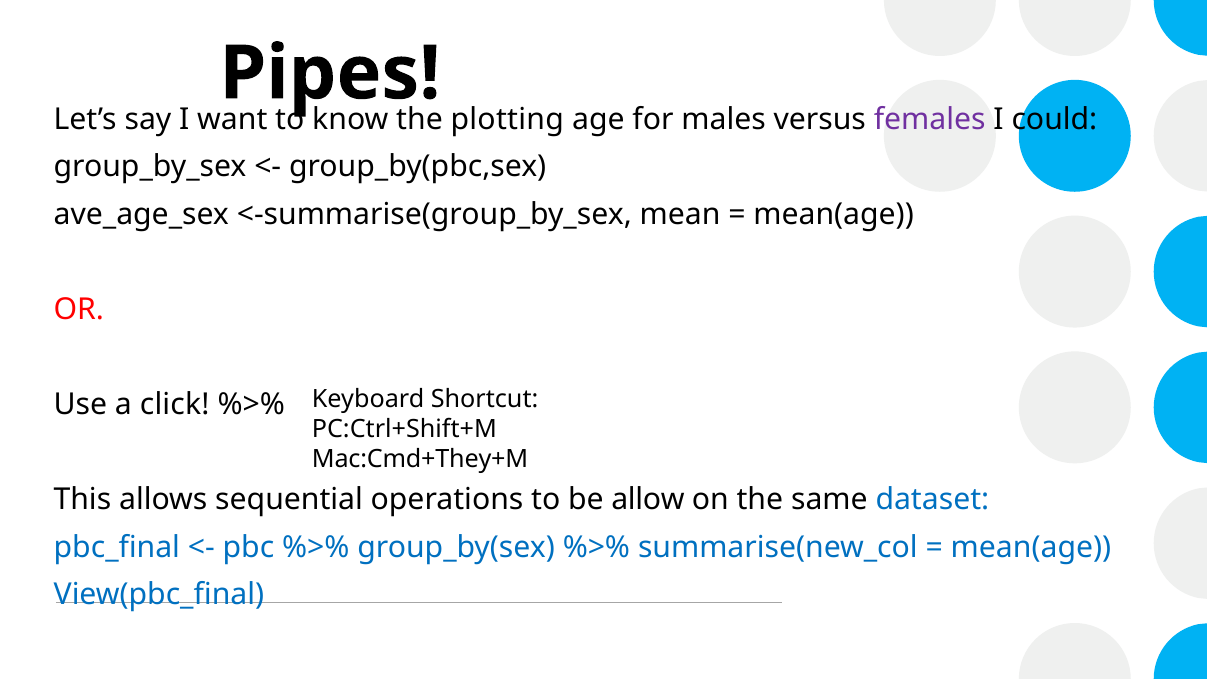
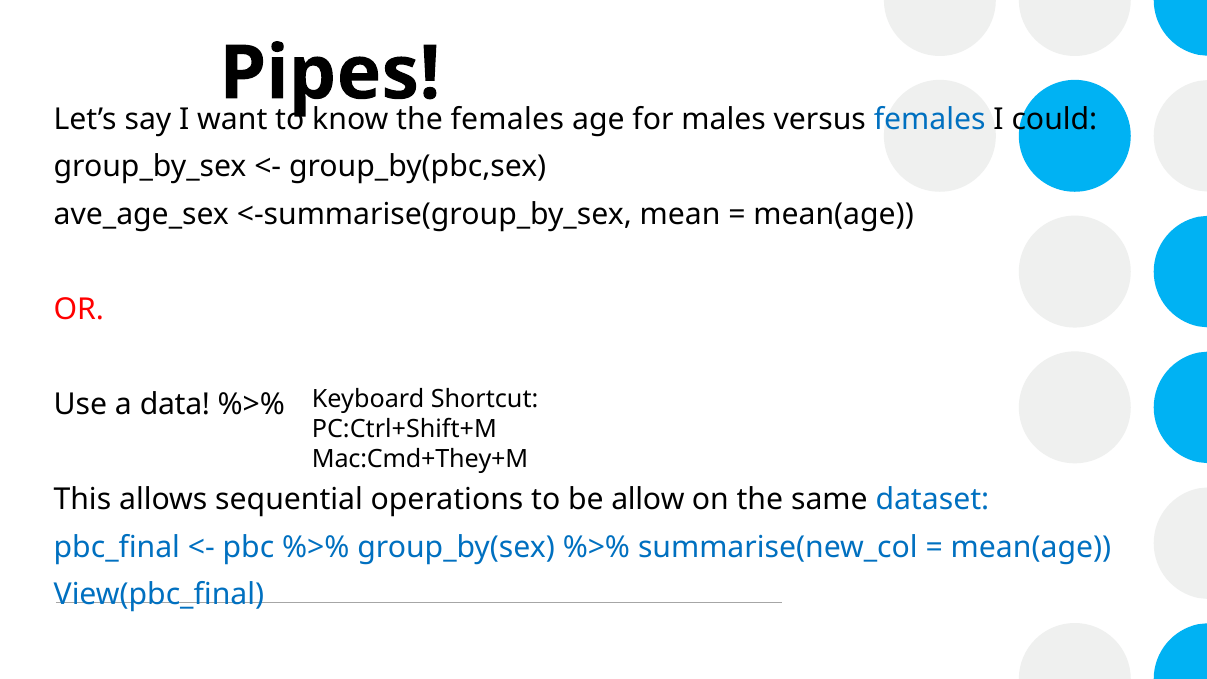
plotting at (507, 119): plotting -> females
females at (930, 119) colour: purple -> blue
click: click -> data
